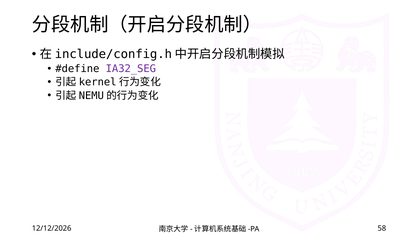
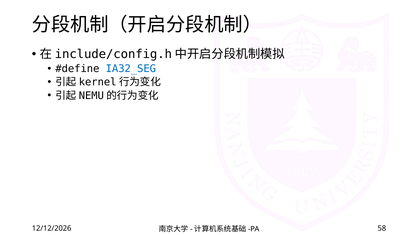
IA32_SEG colour: purple -> blue
